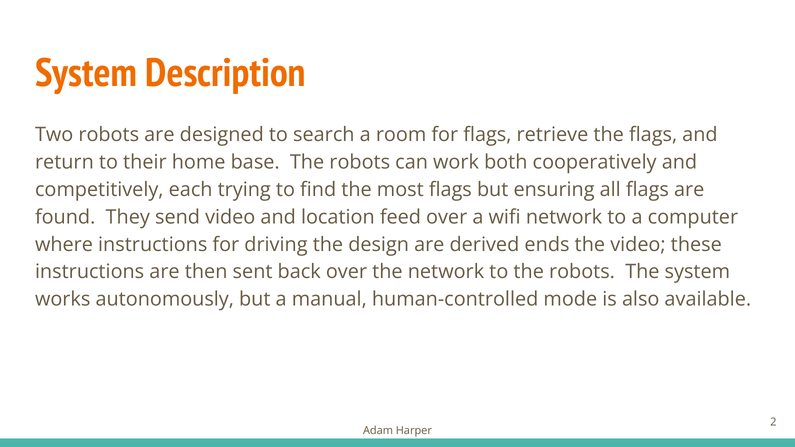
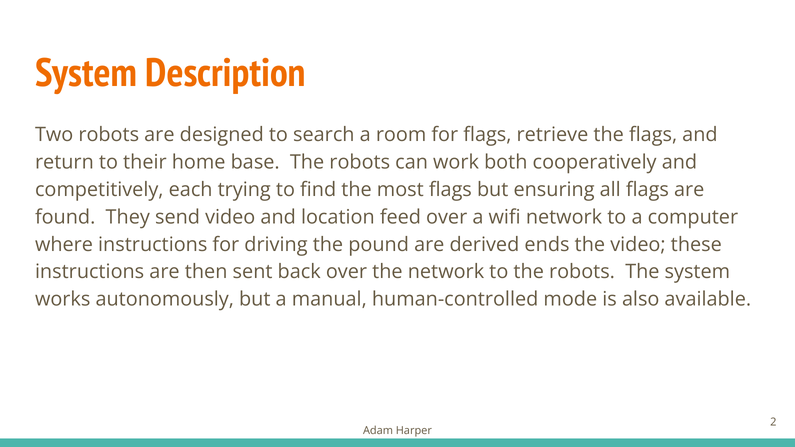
design: design -> pound
